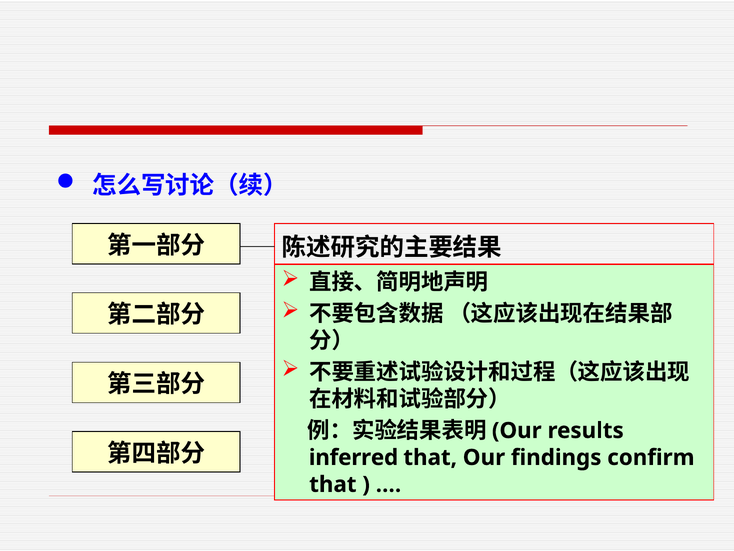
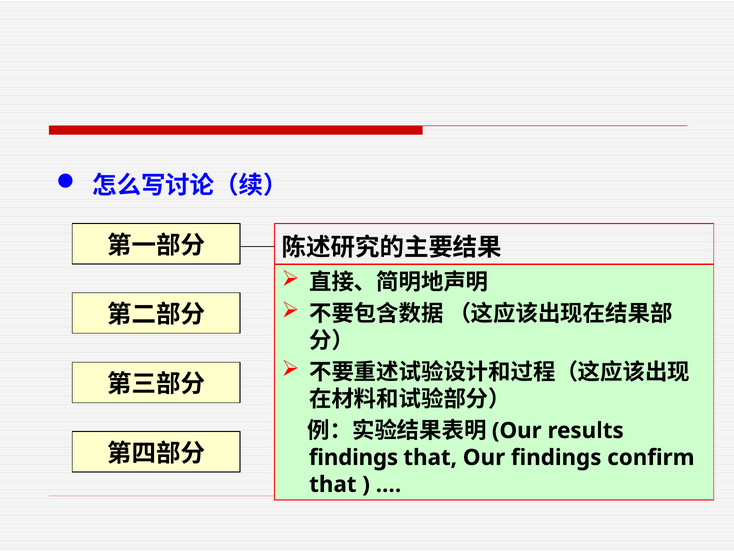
inferred at (354, 457): inferred -> findings
